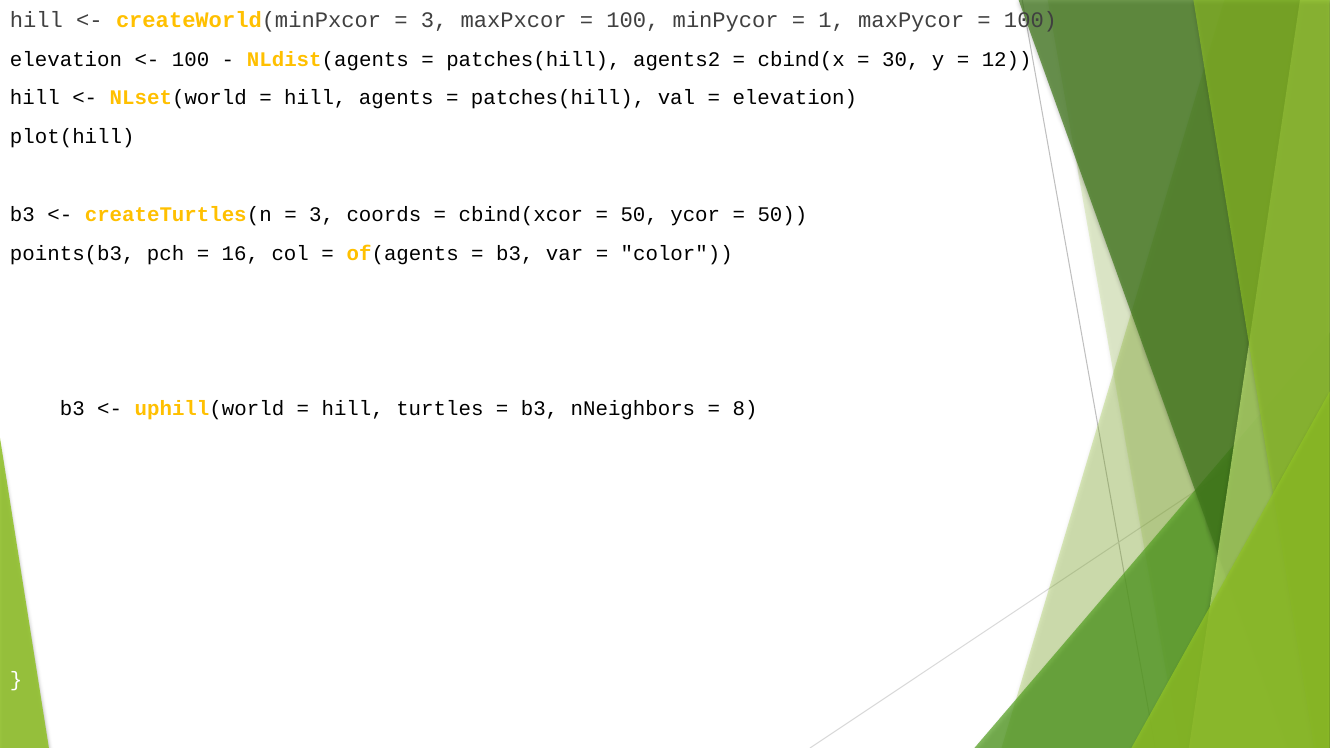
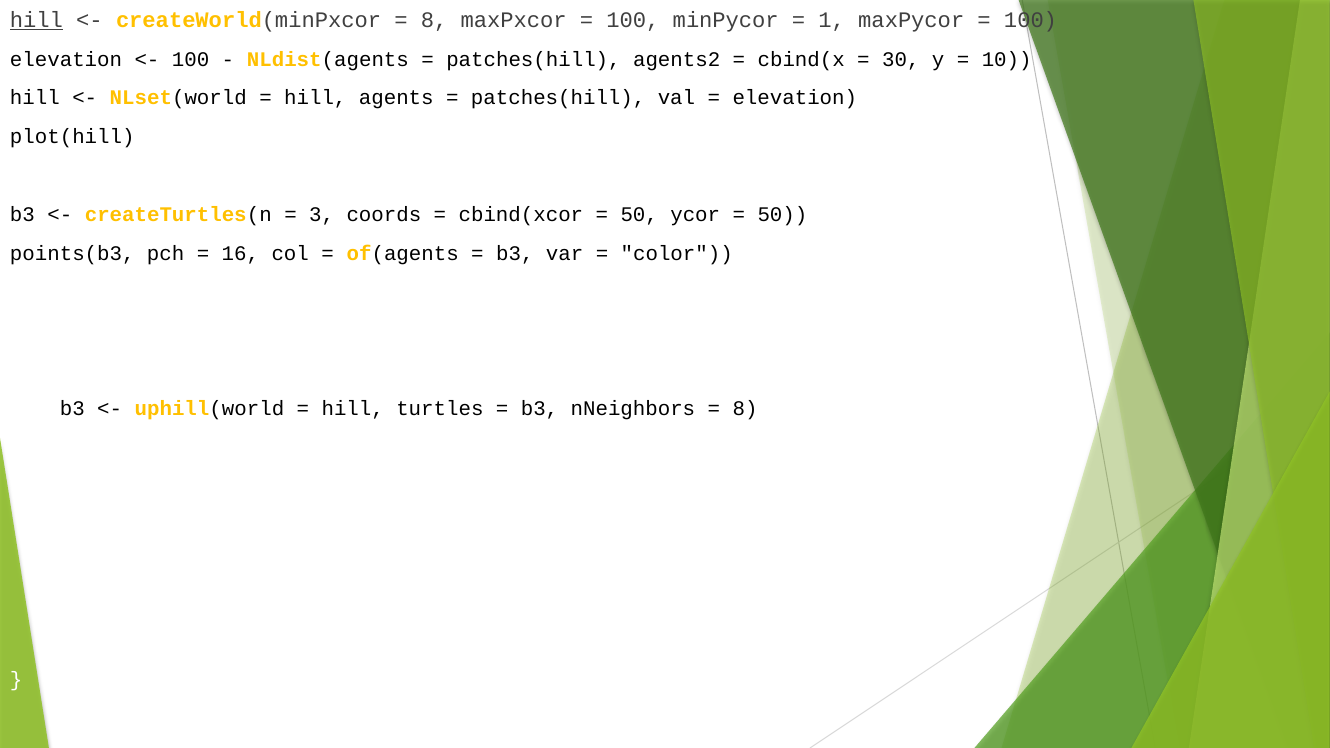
hill at (36, 20) underline: none -> present
3 at (434, 20): 3 -> 8
12: 12 -> 10
